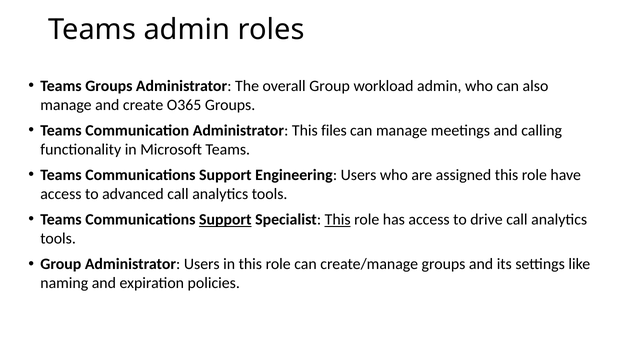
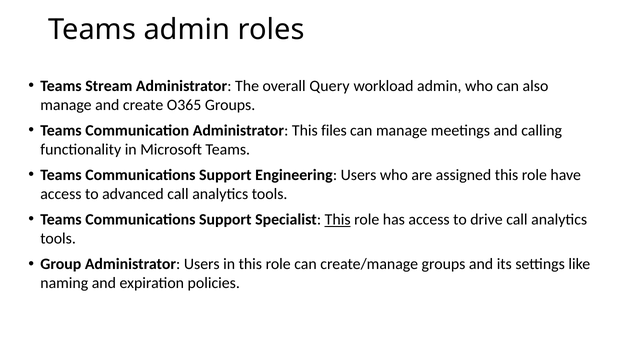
Teams Groups: Groups -> Stream
overall Group: Group -> Query
Support at (225, 220) underline: present -> none
